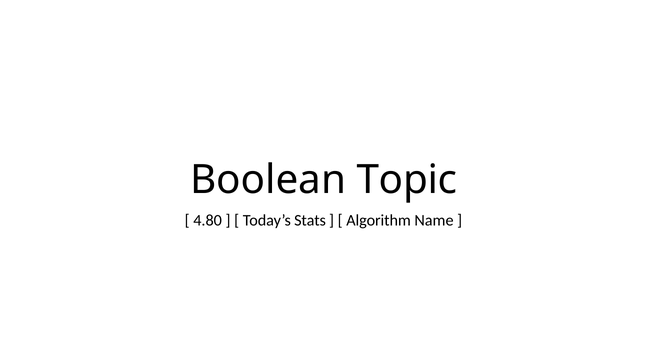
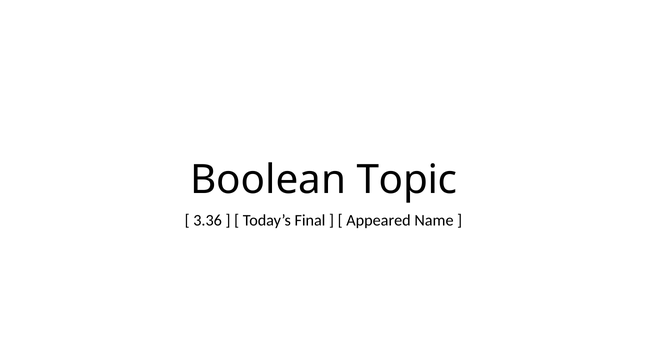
4.80: 4.80 -> 3.36
Stats: Stats -> Final
Algorithm: Algorithm -> Appeared
